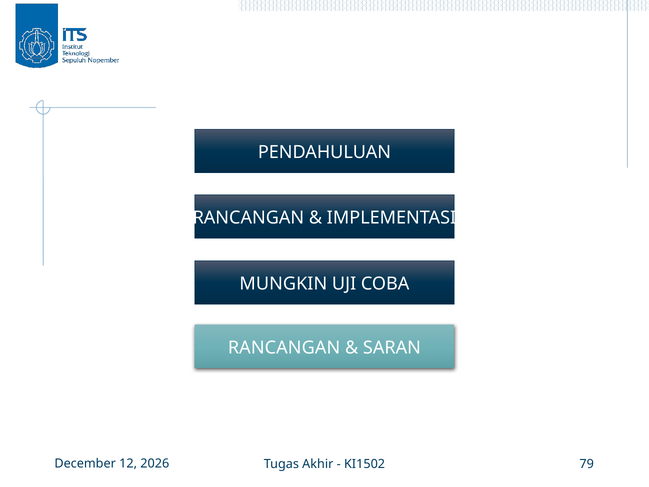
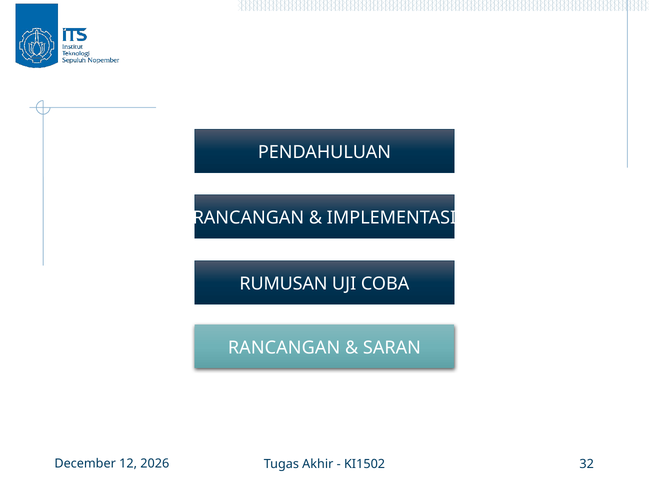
MUNGKIN: MUNGKIN -> RUMUSAN
79: 79 -> 32
